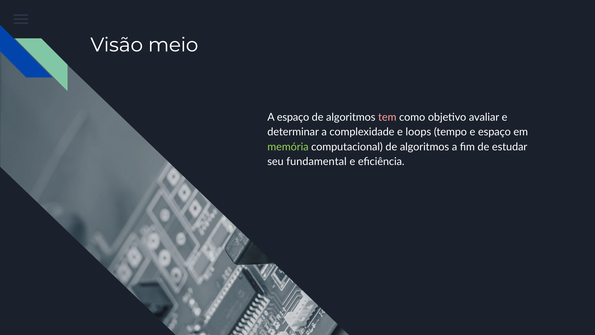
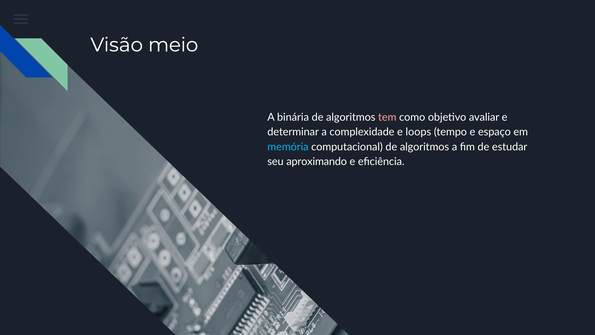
A espaço: espaço -> binária
memória colour: light green -> light blue
fundamental: fundamental -> aproximando
